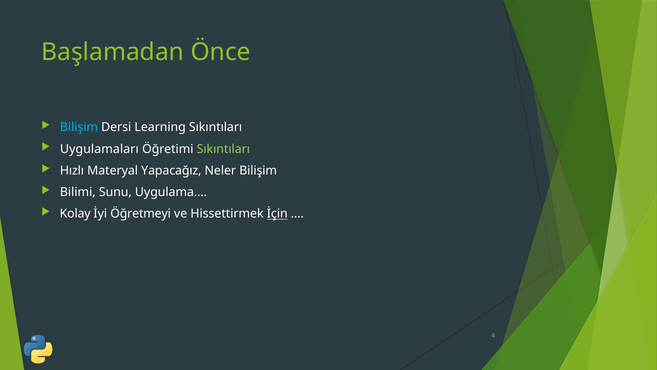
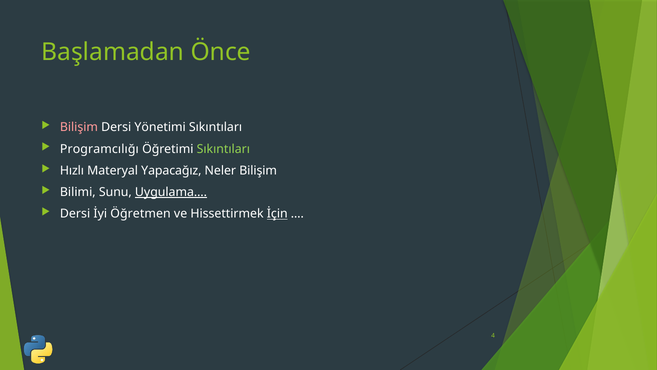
Bilişim at (79, 127) colour: light blue -> pink
Learning: Learning -> Yönetimi
Uygulamaları: Uygulamaları -> Programcılığı
Uygulama… underline: none -> present
Kolay at (75, 214): Kolay -> Dersi
Öğretmeyi: Öğretmeyi -> Öğretmen
